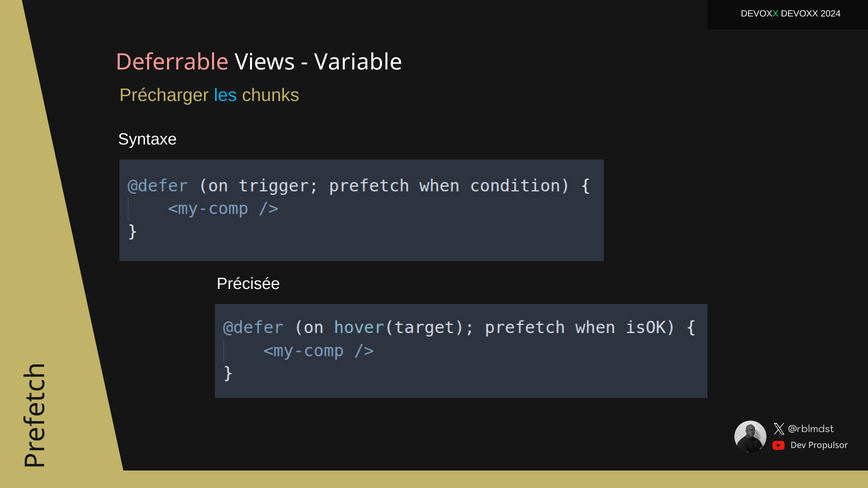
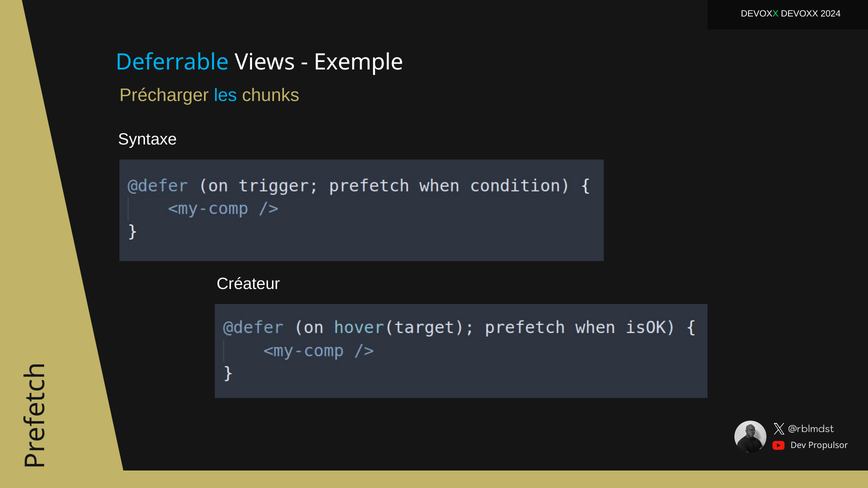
Deferrable colour: pink -> light blue
Variable: Variable -> Exemple
Précisée: Précisée -> Créateur
